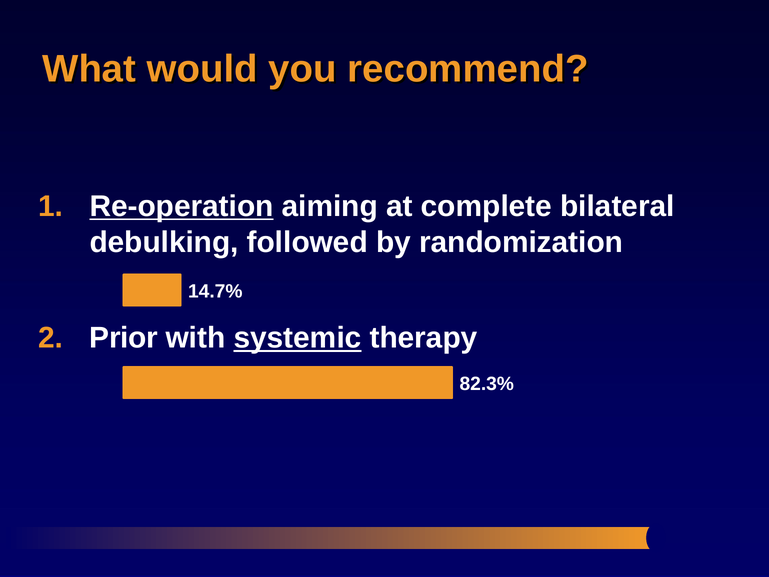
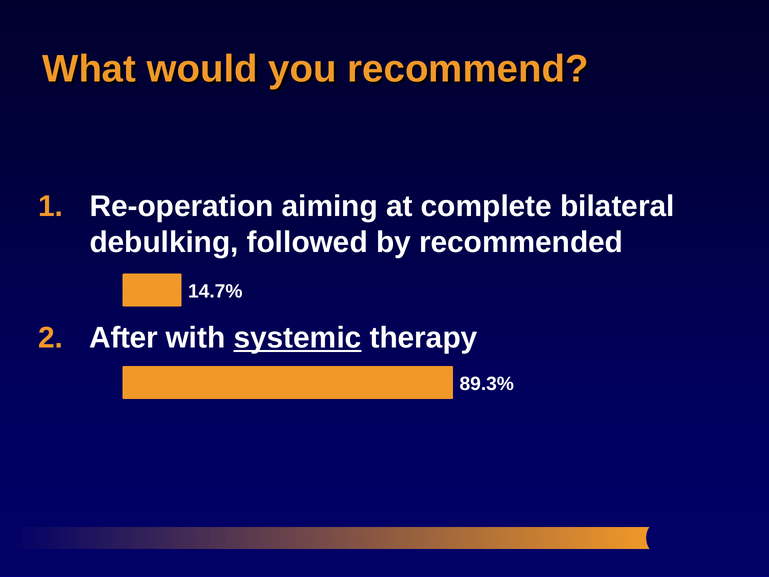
Re-operation underline: present -> none
randomization: randomization -> recommended
Prior: Prior -> After
82.3%: 82.3% -> 89.3%
